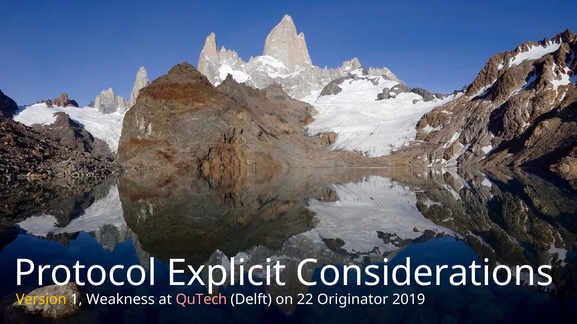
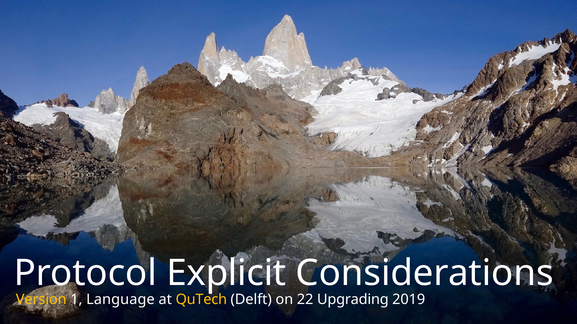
Weakness: Weakness -> Language
QuTech colour: pink -> yellow
Originator: Originator -> Upgrading
